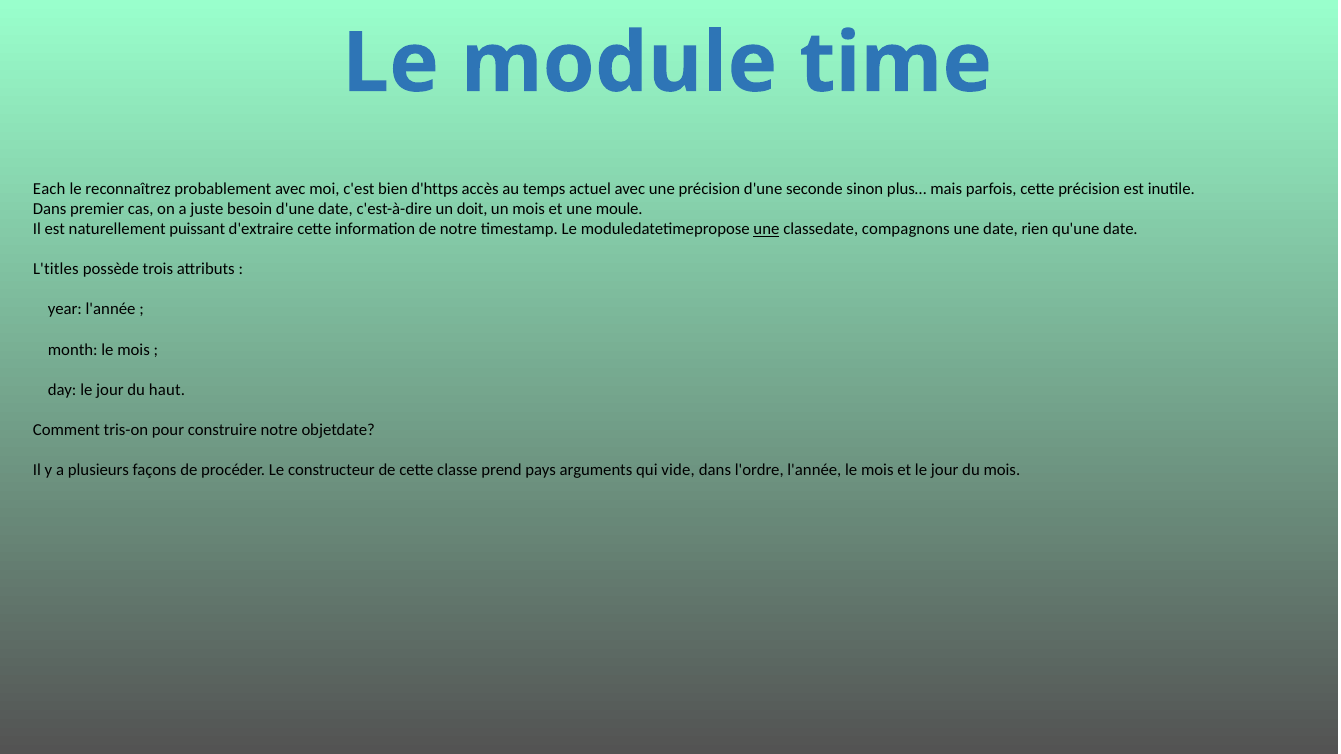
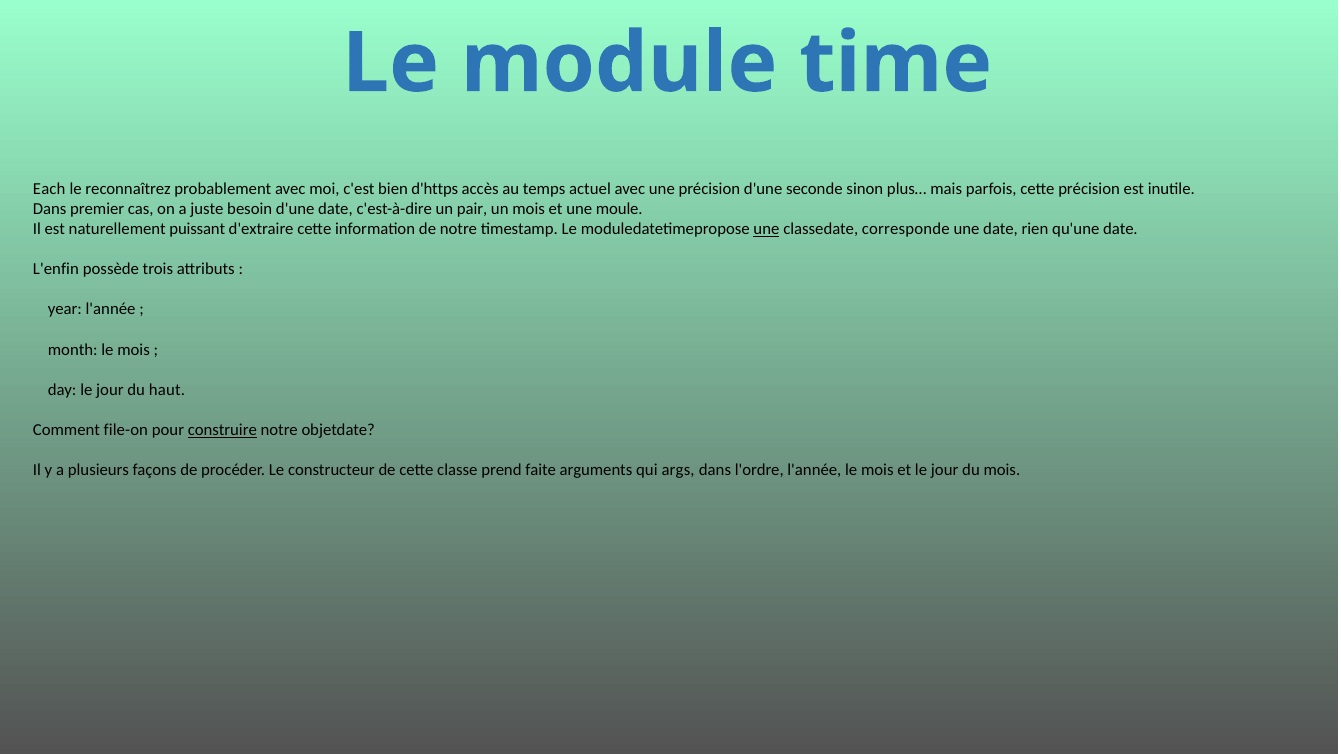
doit: doit -> pair
compagnons: compagnons -> corresponde
L'titles: L'titles -> L'enfin
tris-on: tris-on -> file-on
construire underline: none -> present
pays: pays -> faite
vide: vide -> args
